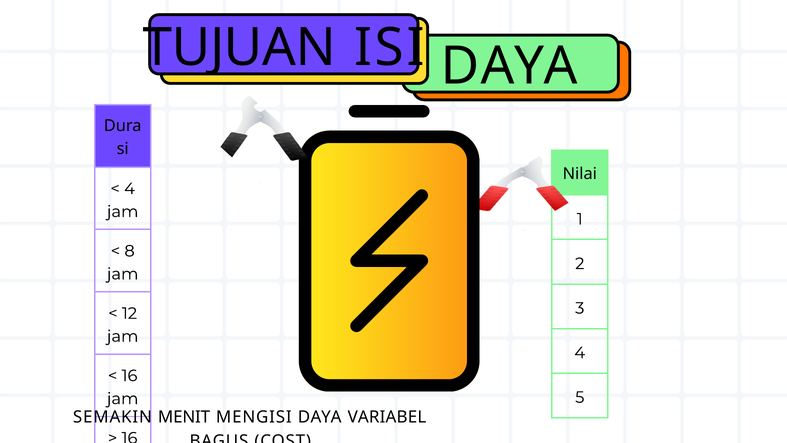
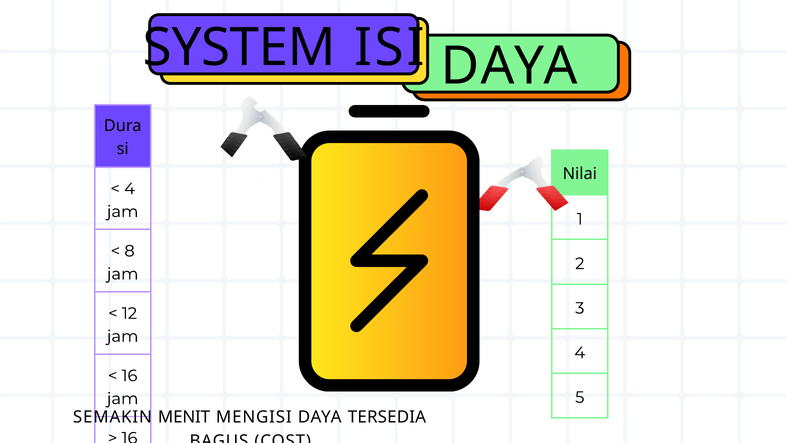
TUJUAN: TUJUAN -> SYSTEM
VARIABEL: VARIABEL -> TERSEDIA
